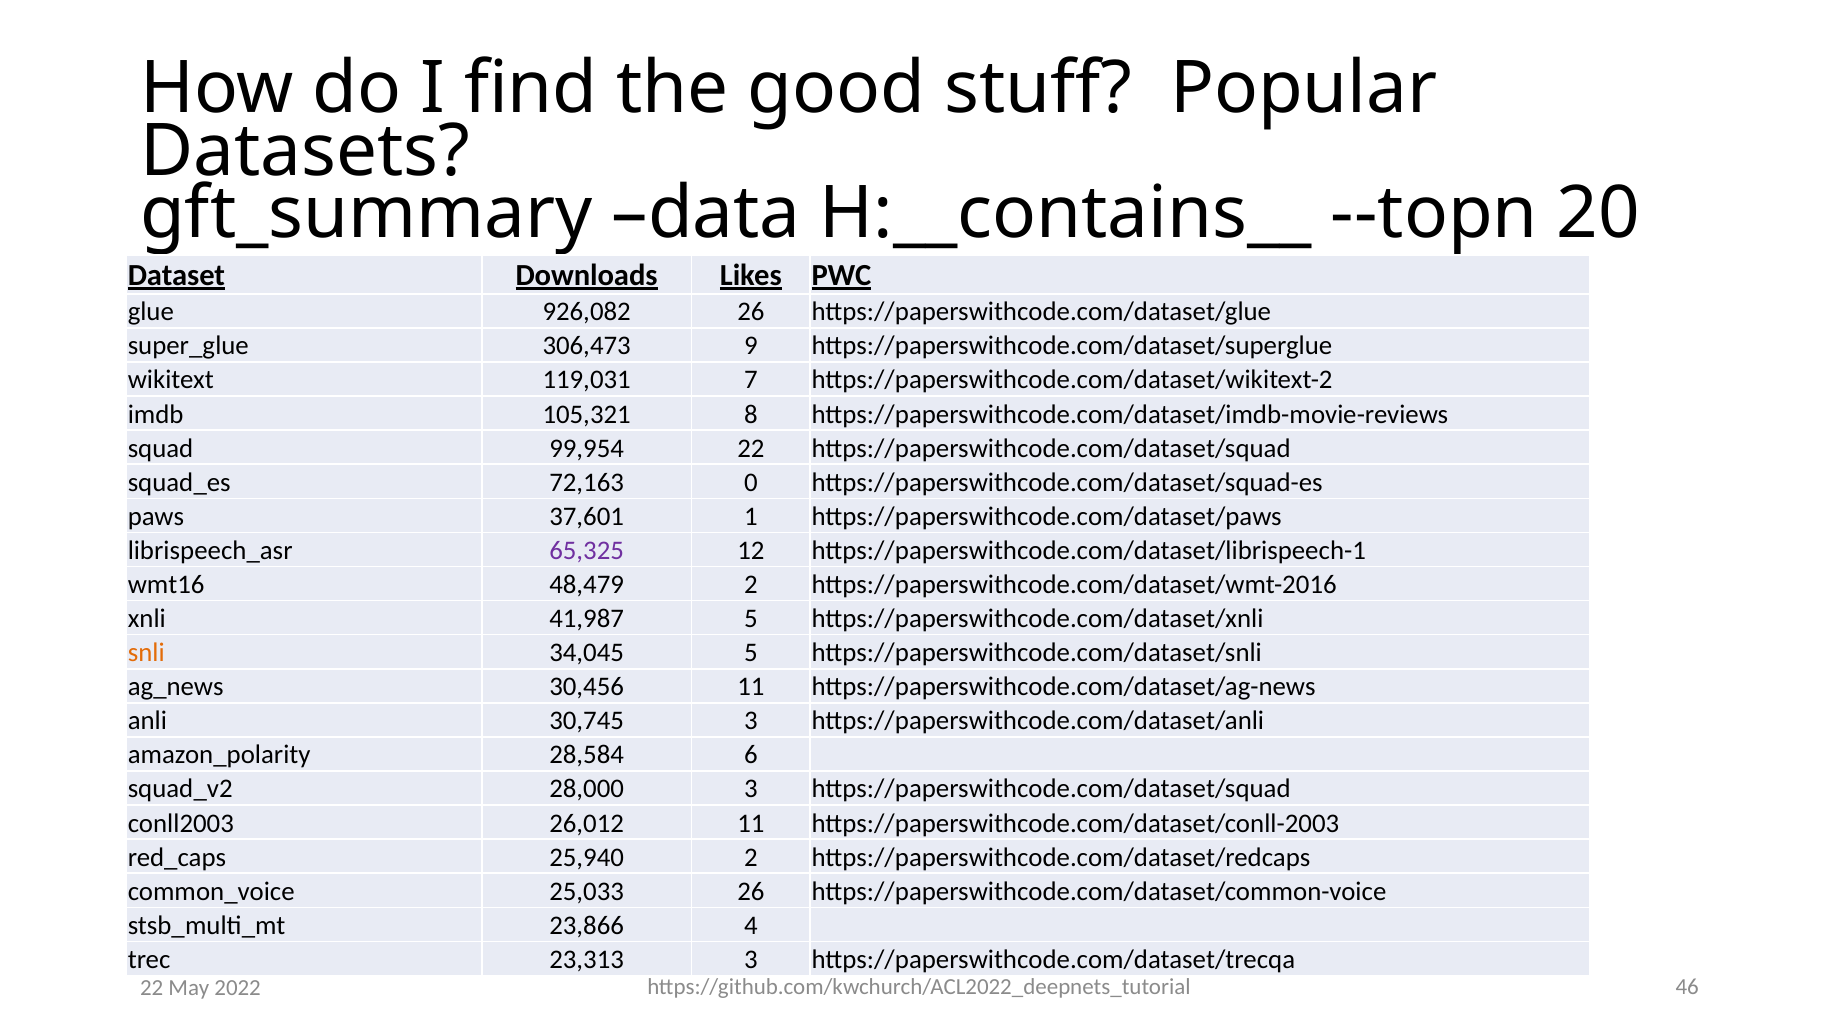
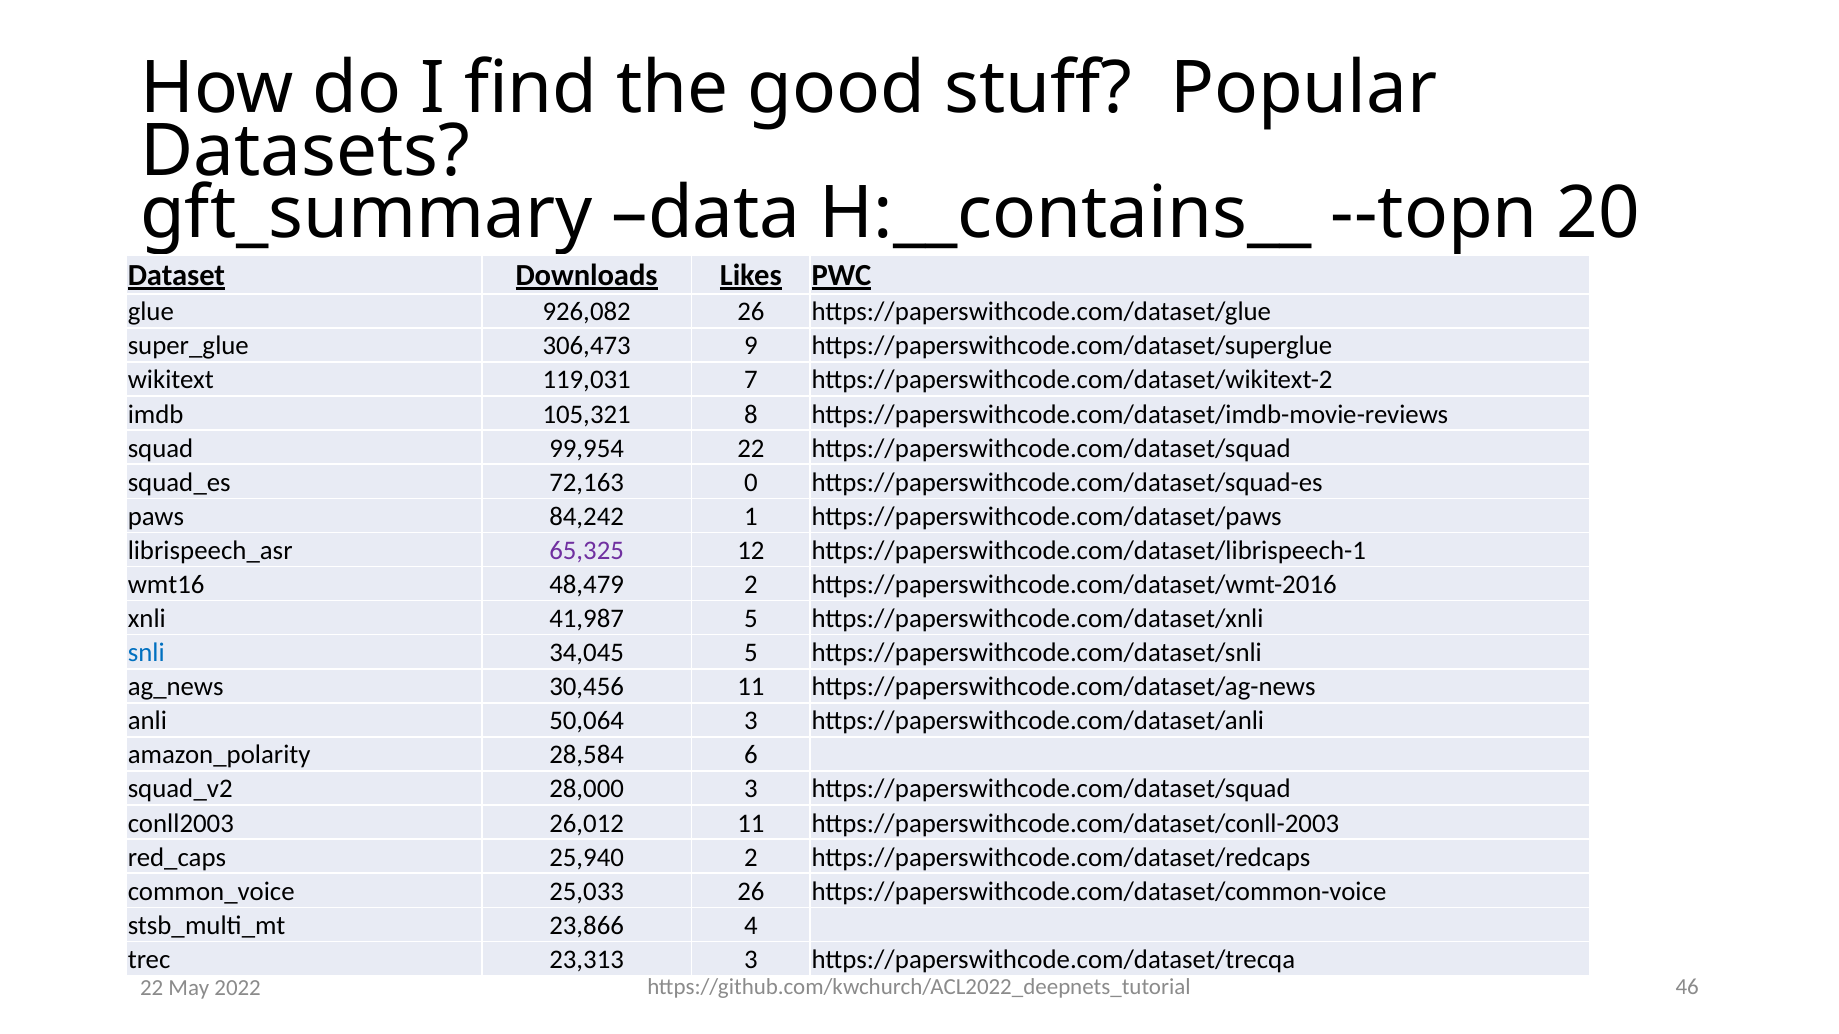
37,601: 37,601 -> 84,242
snli colour: orange -> blue
30,745: 30,745 -> 50,064
